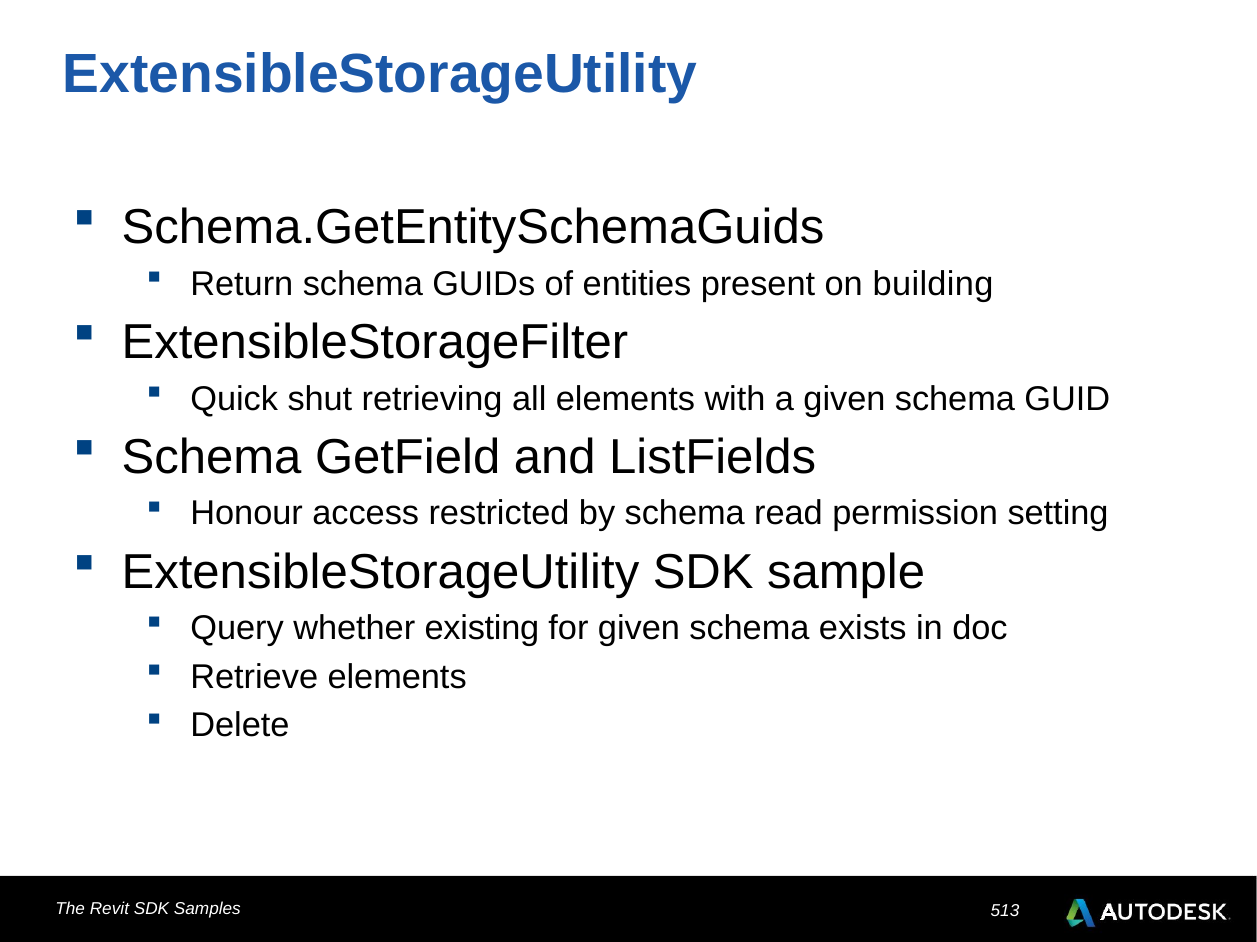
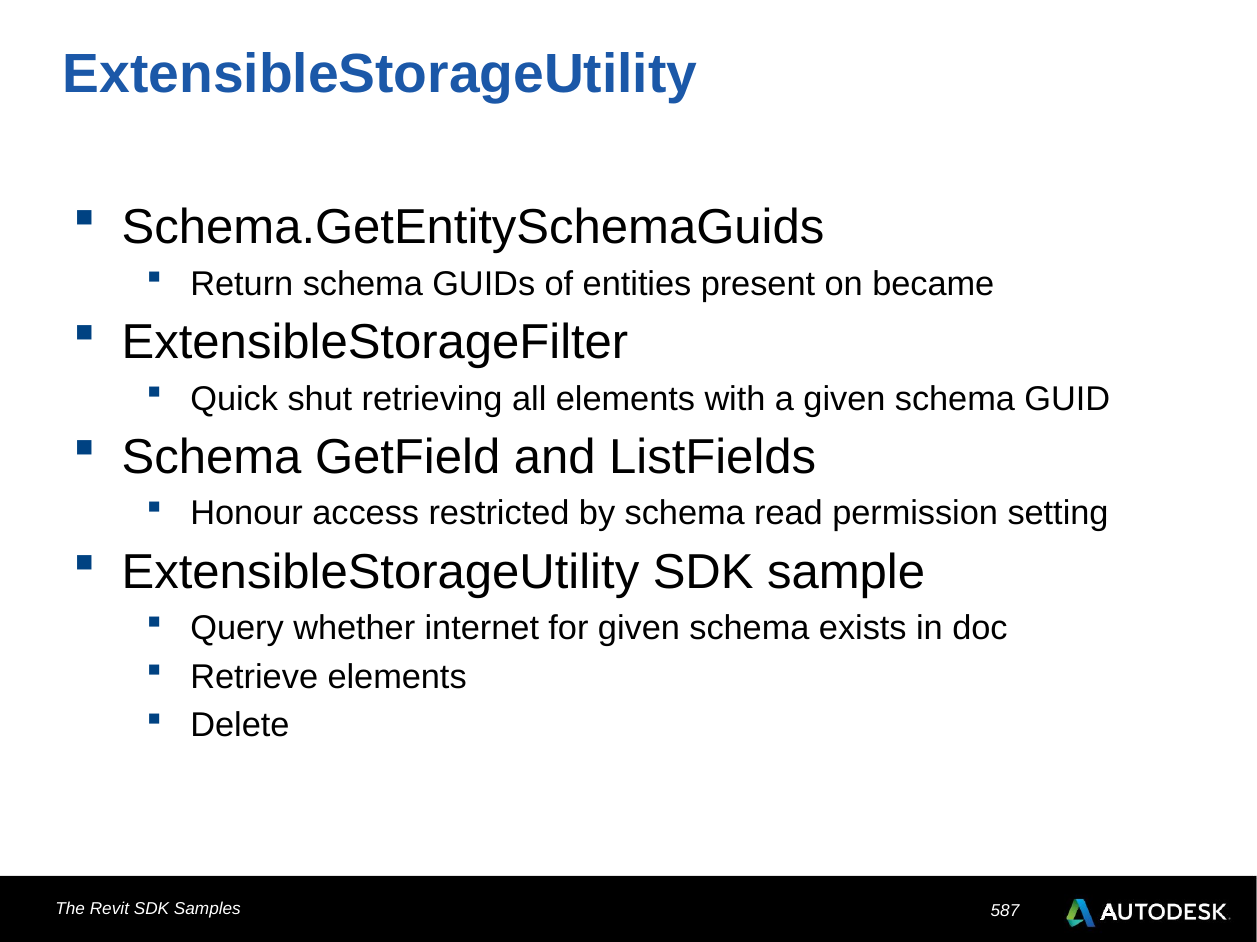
building: building -> became
existing: existing -> internet
513: 513 -> 587
